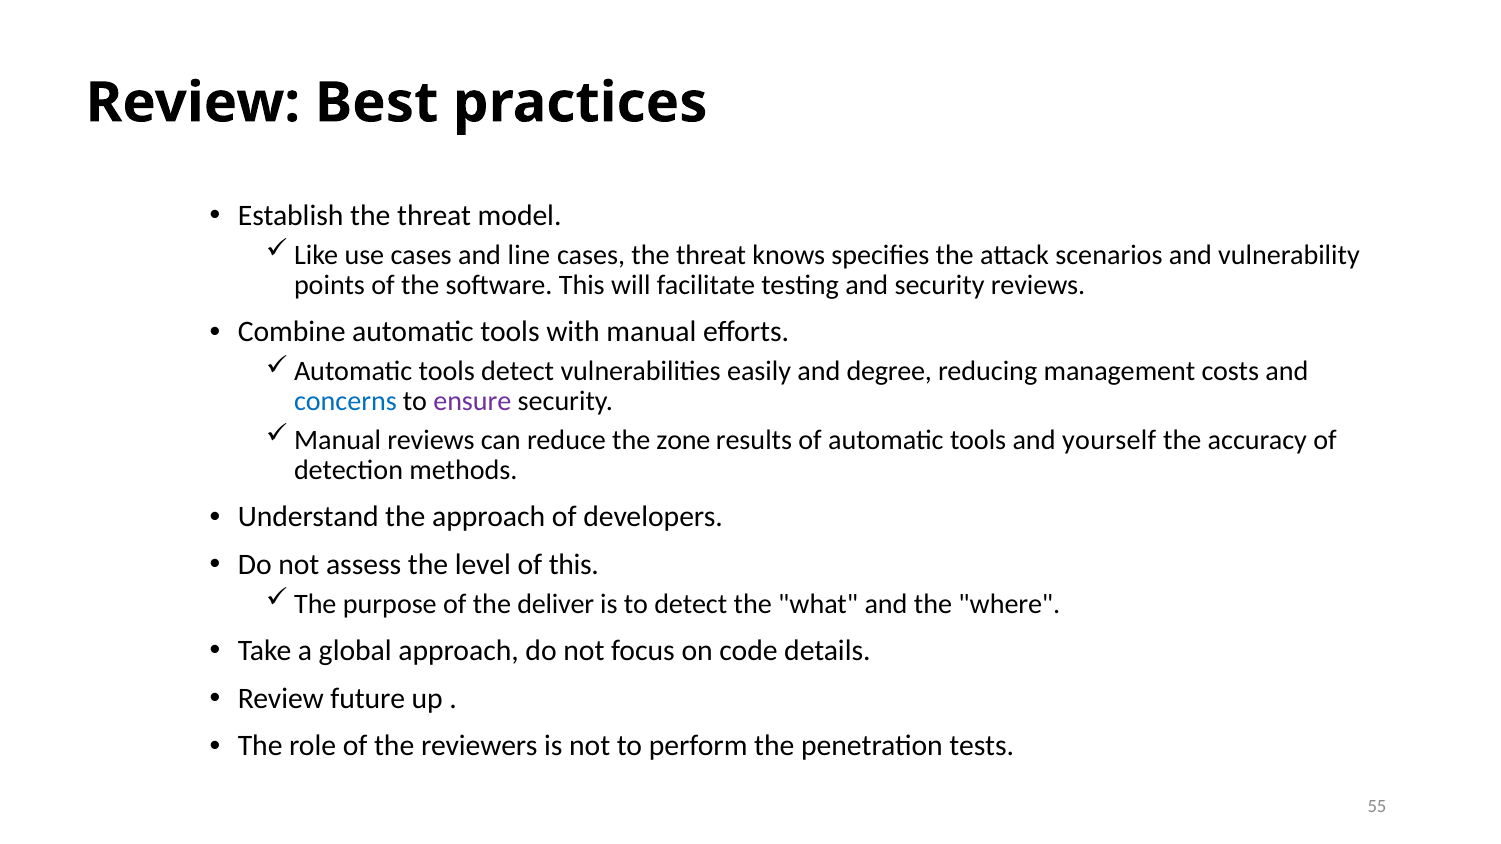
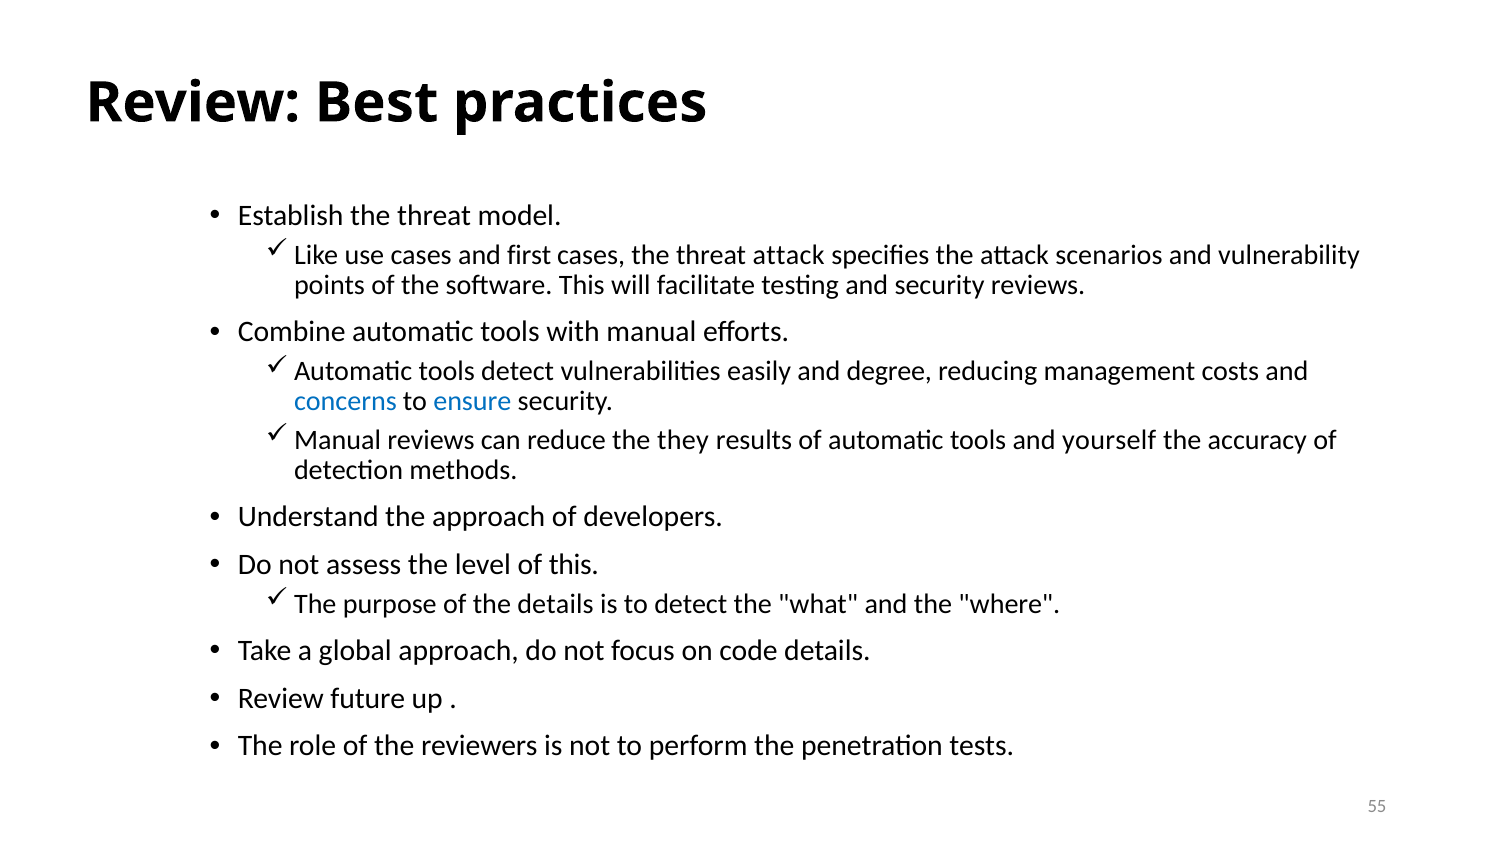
line: line -> first
threat knows: knows -> attack
ensure colour: purple -> blue
zone: zone -> they
the deliver: deliver -> details
